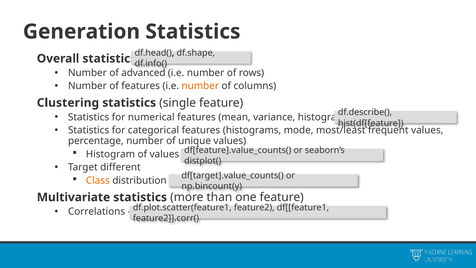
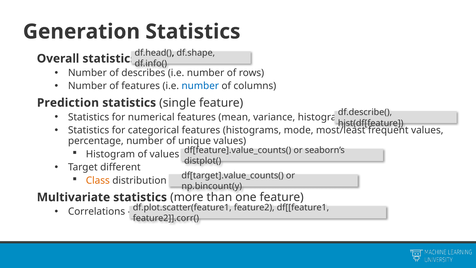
advanced: advanced -> describes
number at (200, 86) colour: orange -> blue
Clustering: Clustering -> Prediction
